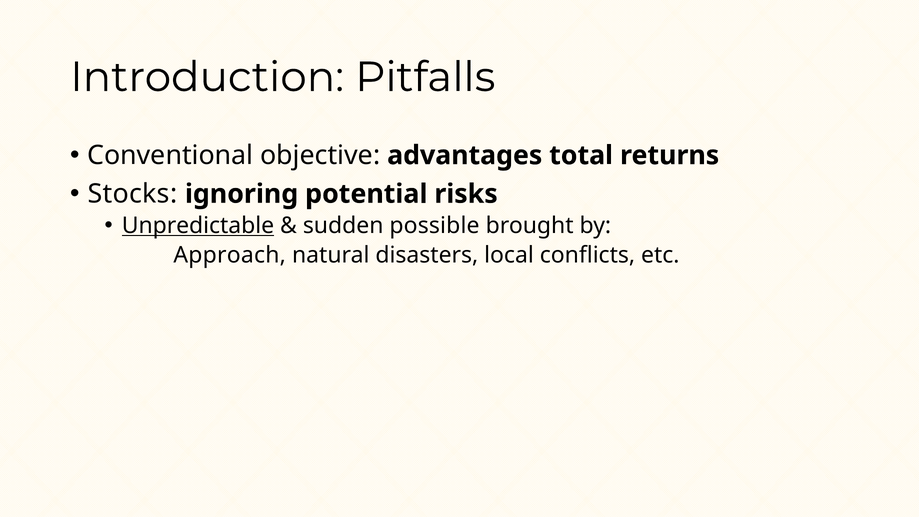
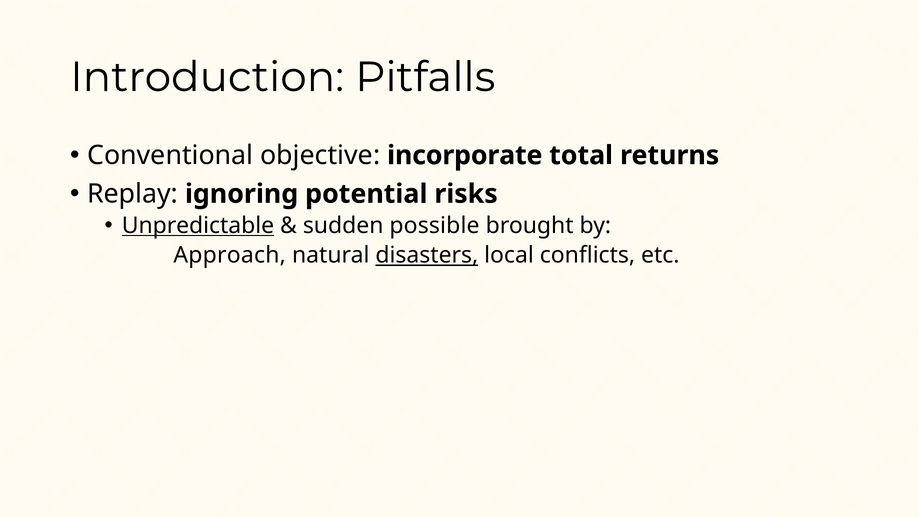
advantages: advantages -> incorporate
Stocks: Stocks -> Replay
disasters underline: none -> present
